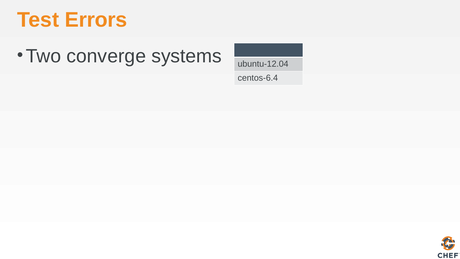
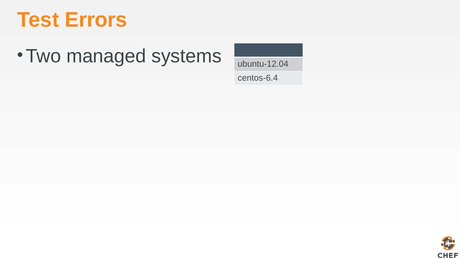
converge: converge -> managed
